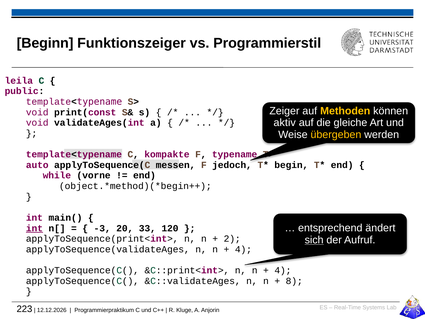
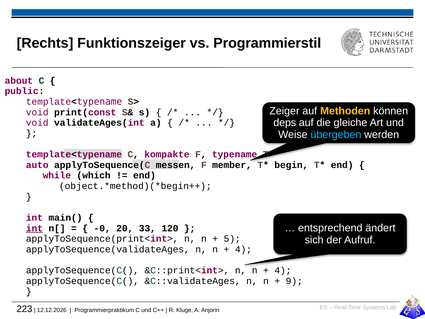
Beginn: Beginn -> Rechts
leila: leila -> about
aktiv: aktiv -> deps
übergeben colour: yellow -> light blue
jedoch: jedoch -> member
vorne: vorne -> which
-3: -3 -> -0
sich underline: present -> none
2: 2 -> 5
8: 8 -> 9
